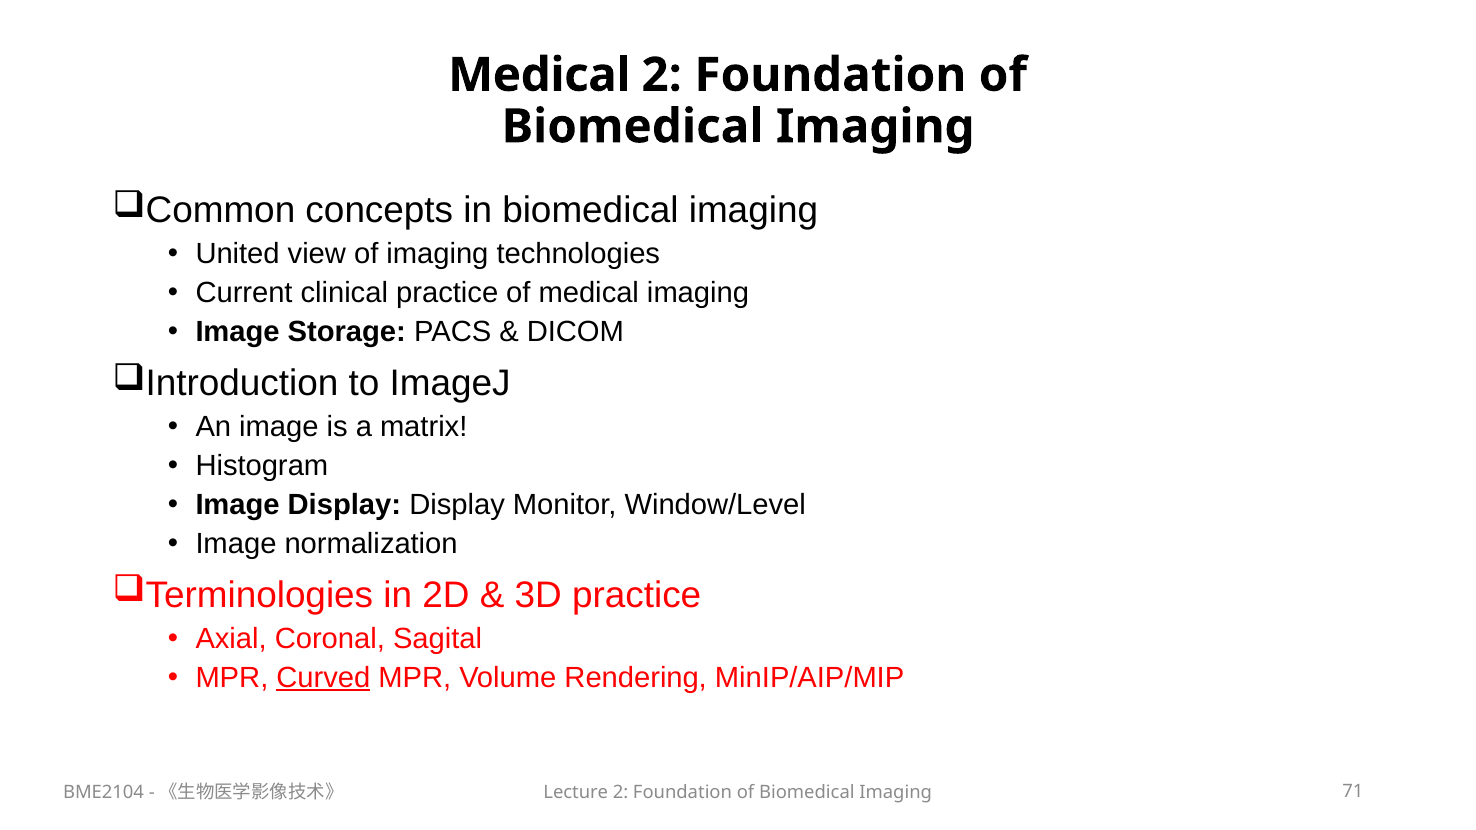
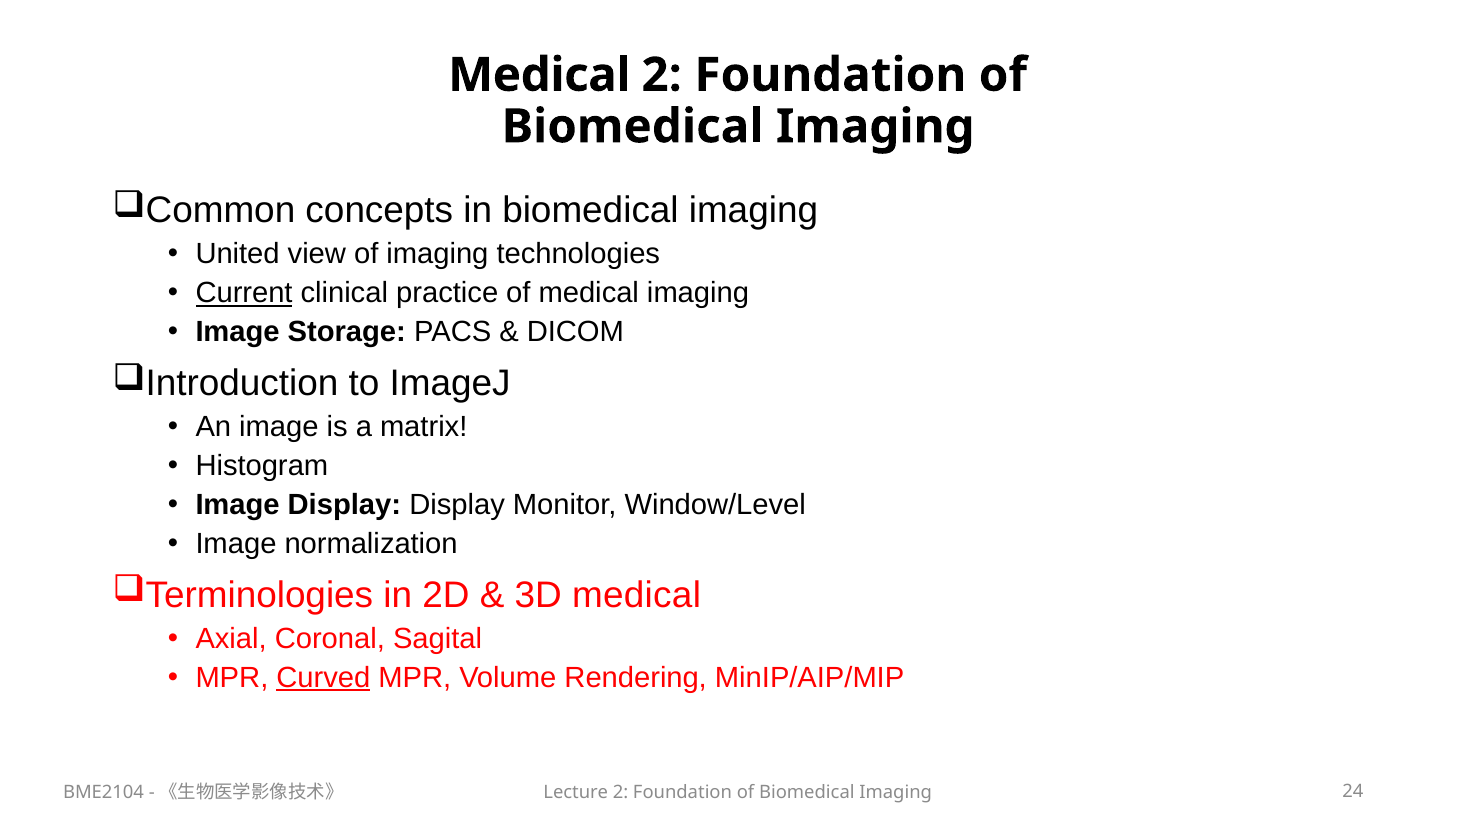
Current underline: none -> present
3D practice: practice -> medical
71: 71 -> 24
